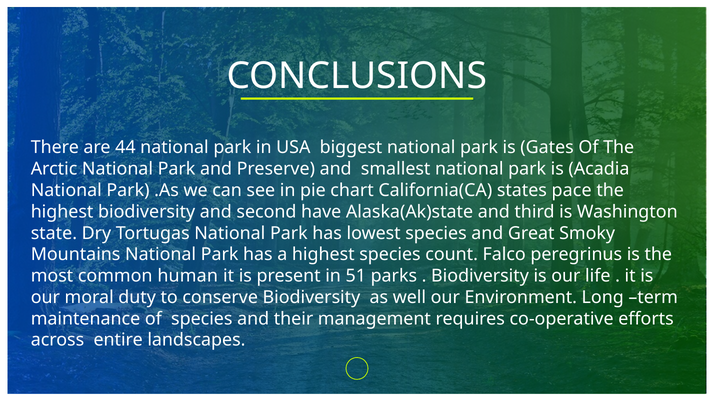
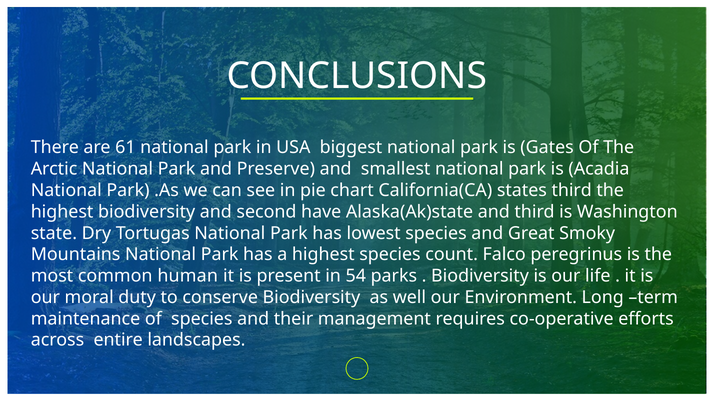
44: 44 -> 61
states pace: pace -> third
51: 51 -> 54
